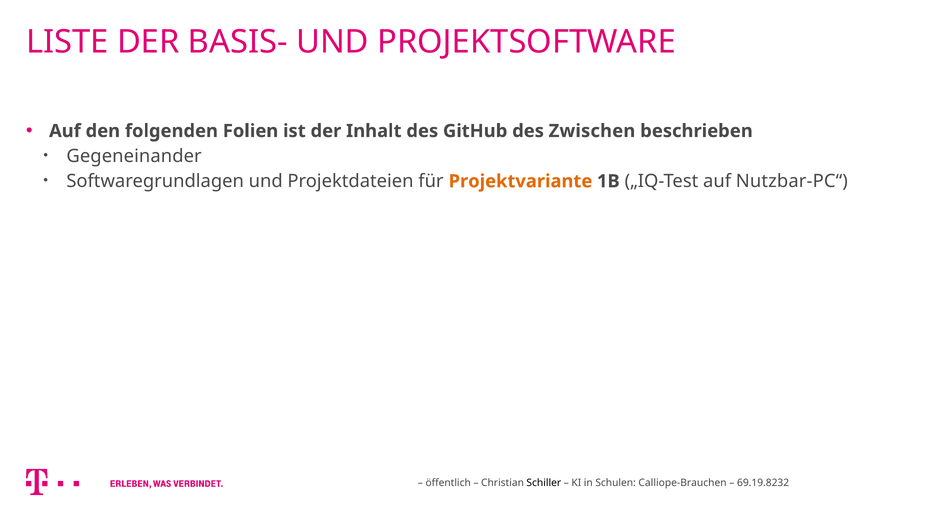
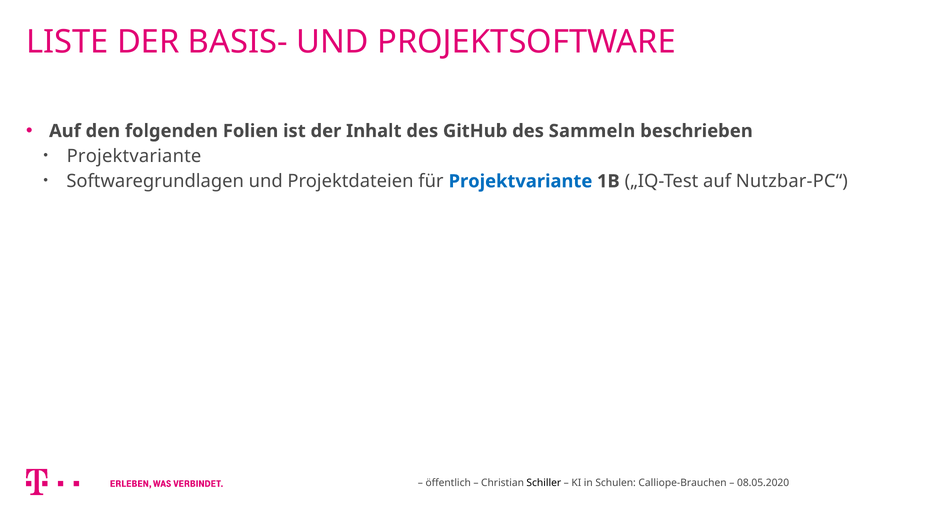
Zwischen: Zwischen -> Sammeln
Gegeneinander at (134, 156): Gegeneinander -> Projektvariante
Projektvariante at (520, 181) colour: orange -> blue
69.19.8232: 69.19.8232 -> 08.05.2020
